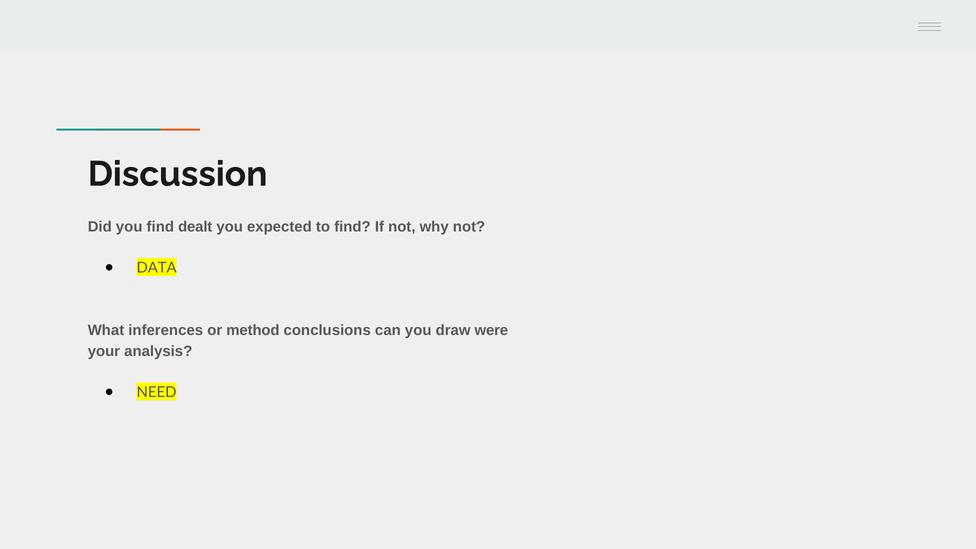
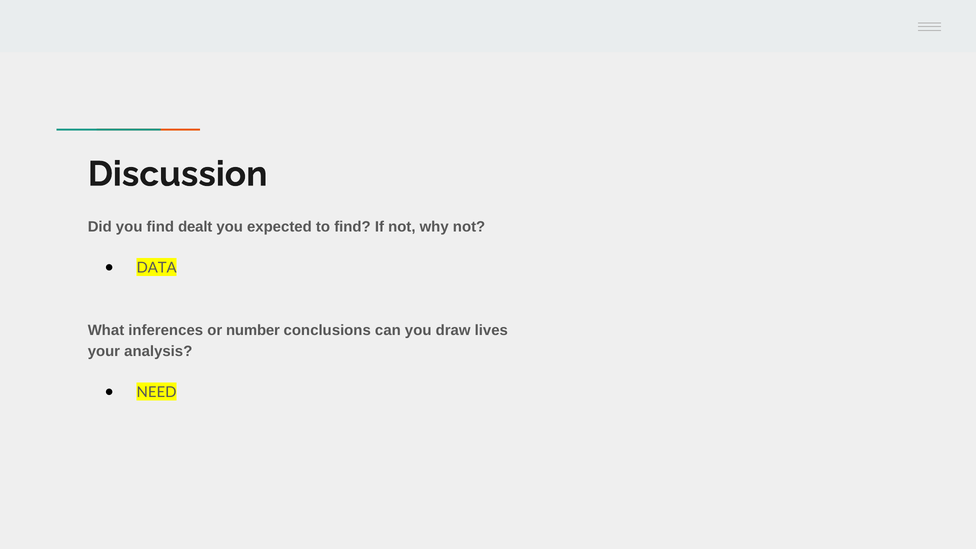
method: method -> number
were: were -> lives
